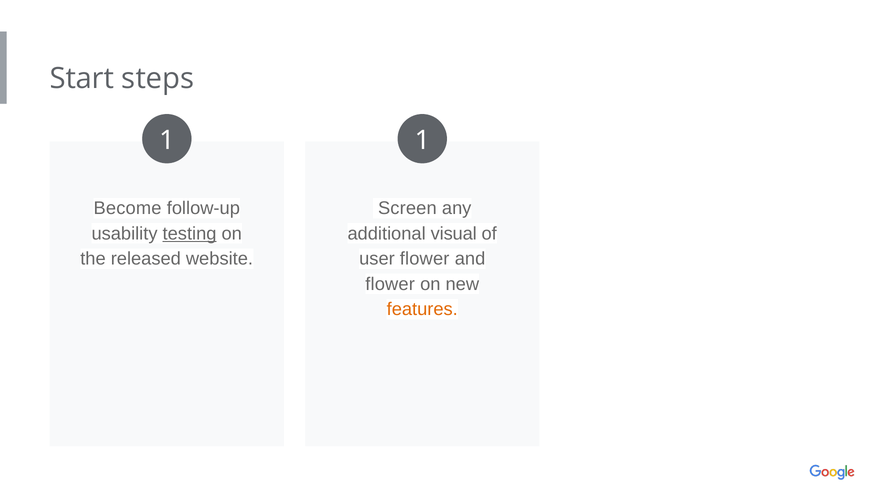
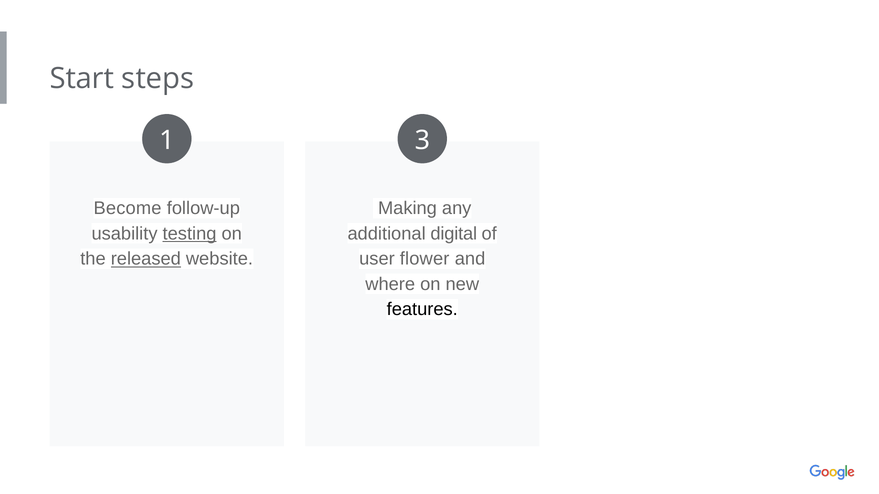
1 1: 1 -> 3
Screen: Screen -> Making
visual: visual -> digital
released underline: none -> present
flower at (390, 284): flower -> where
features colour: orange -> black
